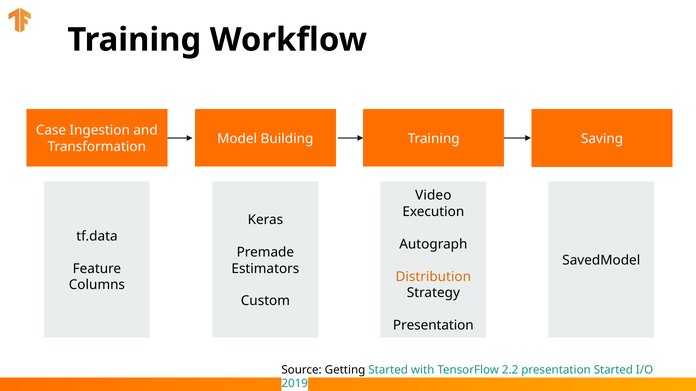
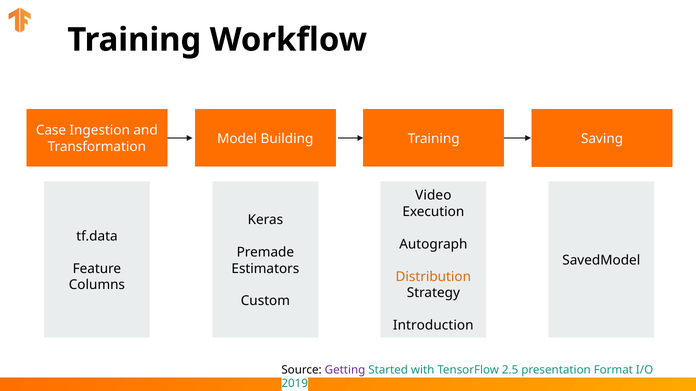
Presentation at (433, 326): Presentation -> Introduction
Getting colour: black -> purple
2.2: 2.2 -> 2.5
presentation Started: Started -> Format
